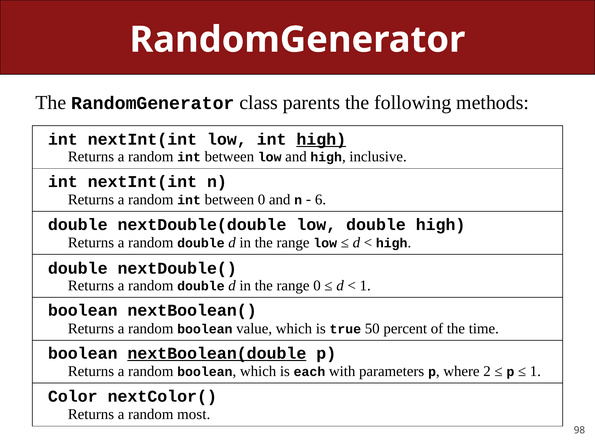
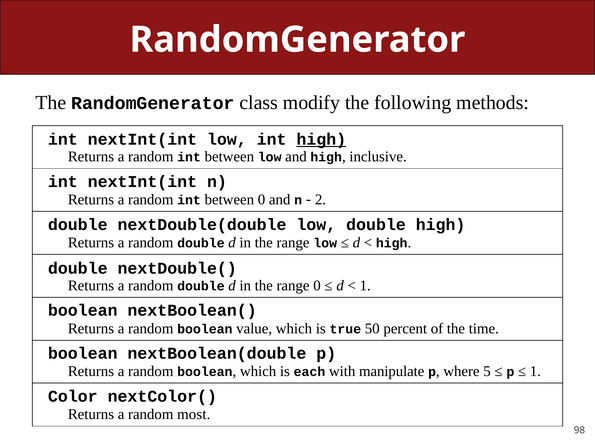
parents: parents -> modify
6: 6 -> 2
nextBoolean(double underline: present -> none
parameters: parameters -> manipulate
2: 2 -> 5
